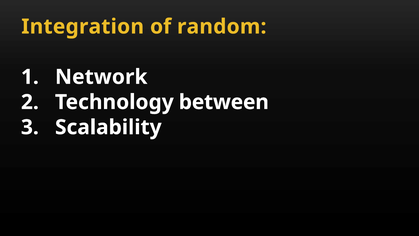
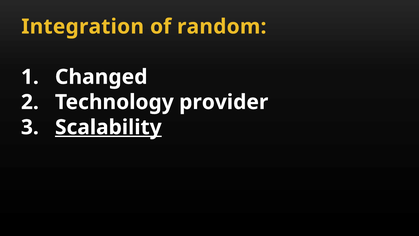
Network: Network -> Changed
between: between -> provider
Scalability underline: none -> present
